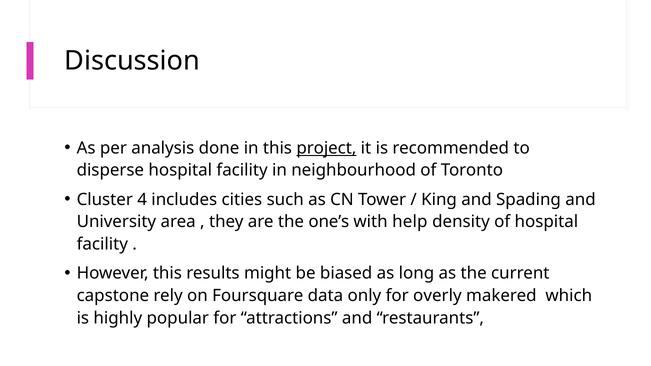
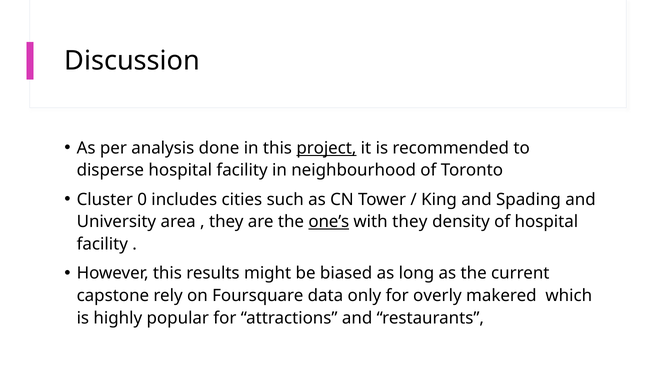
4: 4 -> 0
one’s underline: none -> present
with help: help -> they
